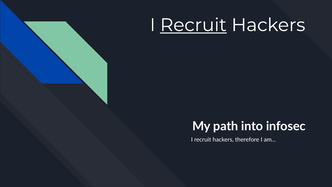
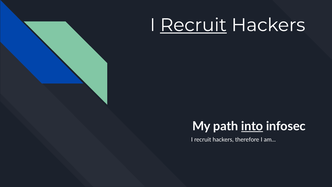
into underline: none -> present
